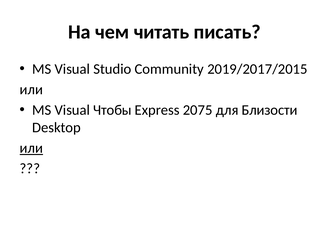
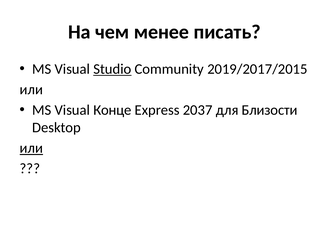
читать: читать -> менее
Studio underline: none -> present
Чтобы: Чтобы -> Конце
2075: 2075 -> 2037
